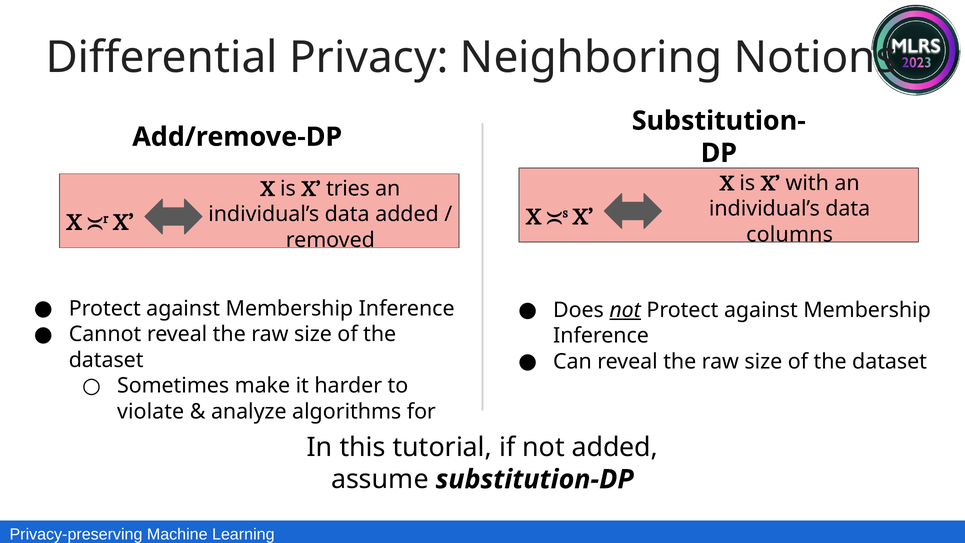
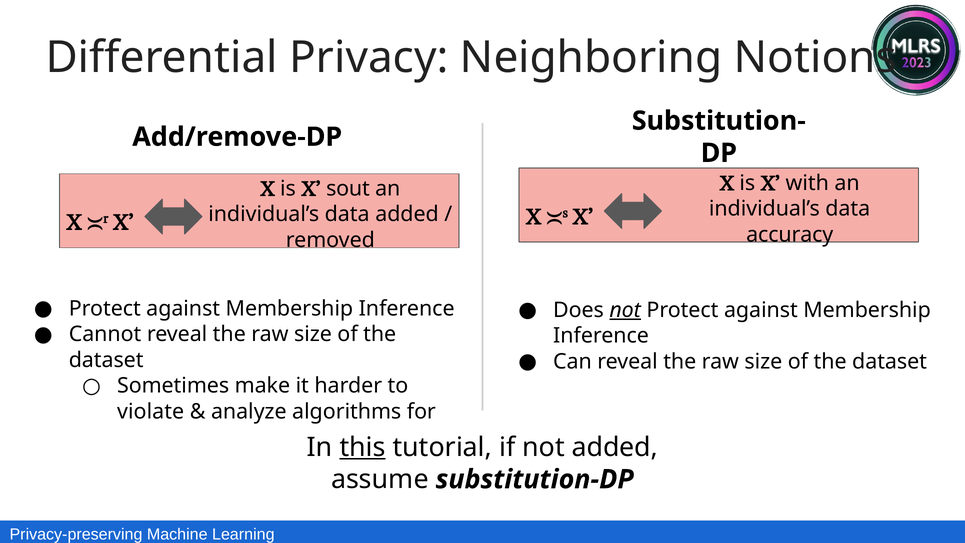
tries: tries -> sout
columns: columns -> accuracy
this underline: none -> present
